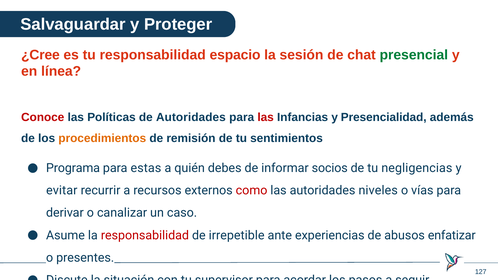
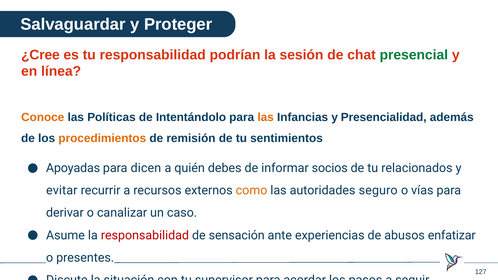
espacio: espacio -> podrían
Conoce colour: red -> orange
de Autoridades: Autoridades -> Intentándolo
las at (266, 117) colour: red -> orange
Programa: Programa -> Apoyadas
estas: estas -> dicen
negligencias: negligencias -> relacionados
como colour: red -> orange
niveles: niveles -> seguro
irrepetible: irrepetible -> sensación
